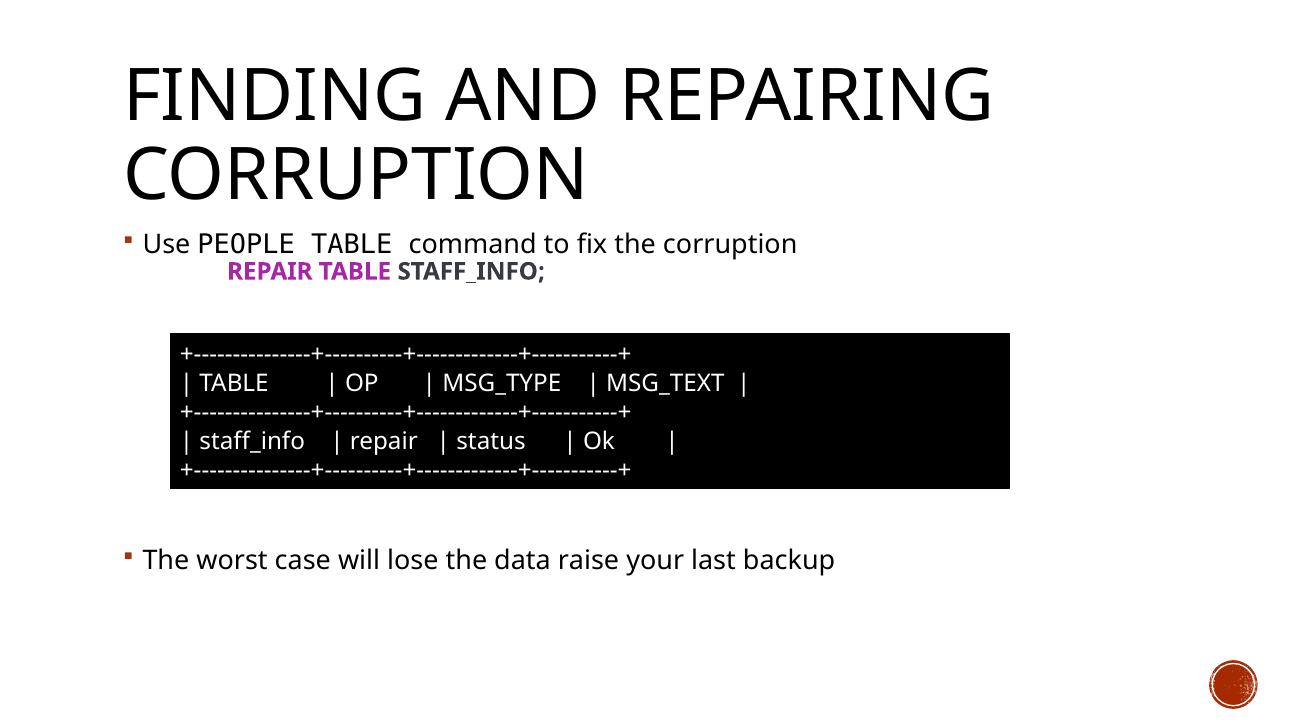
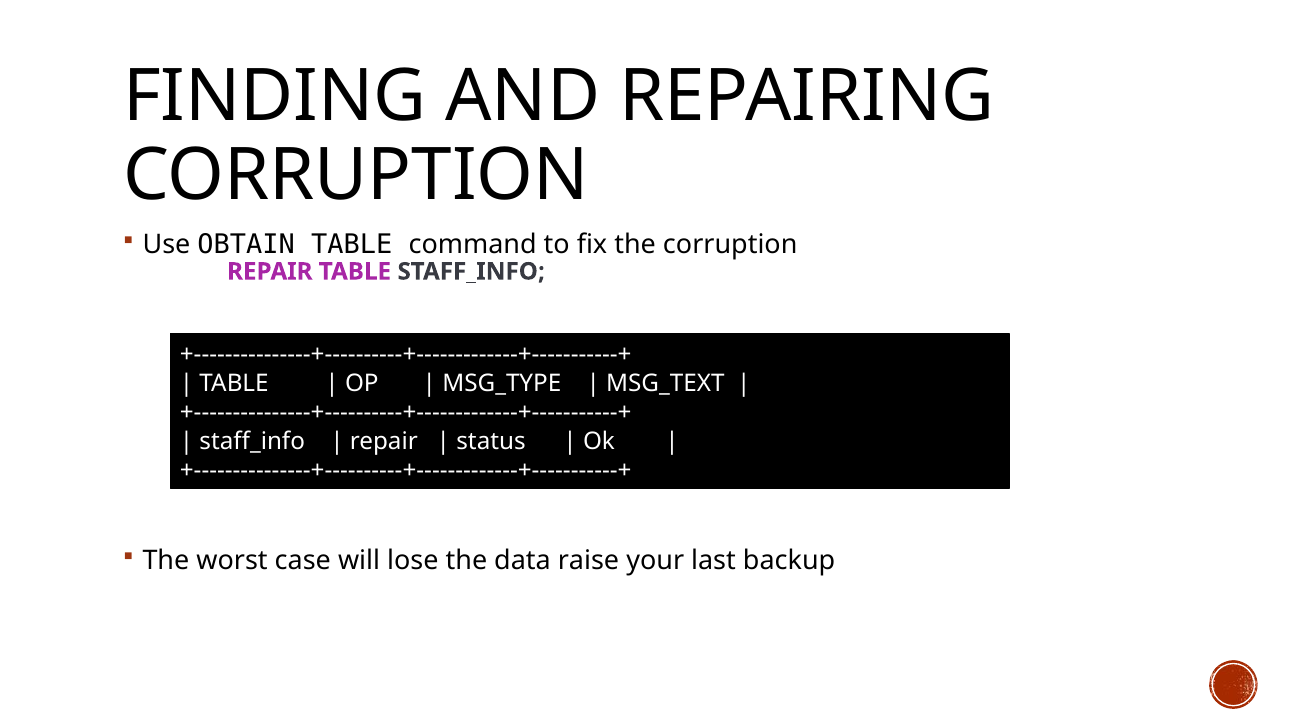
PEOPLE: PEOPLE -> OBTAIN
